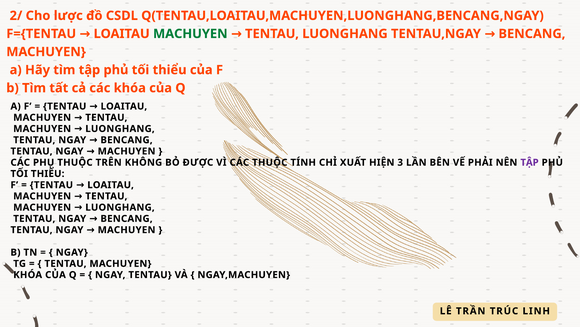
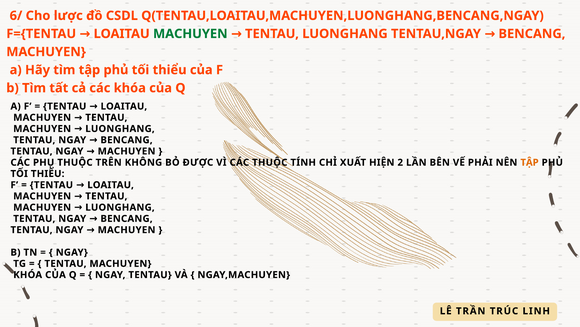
2/: 2/ -> 6/
3: 3 -> 2
TẬP at (530, 162) colour: purple -> orange
